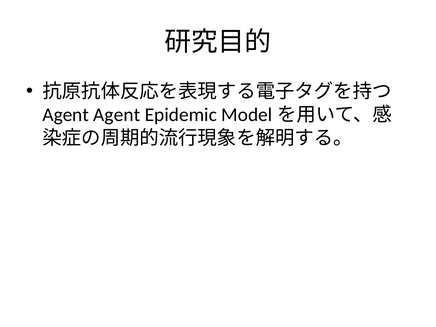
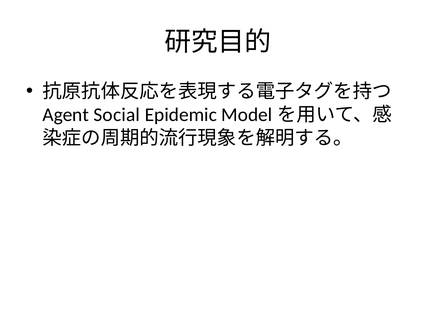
Agent at (117, 115): Agent -> Social
